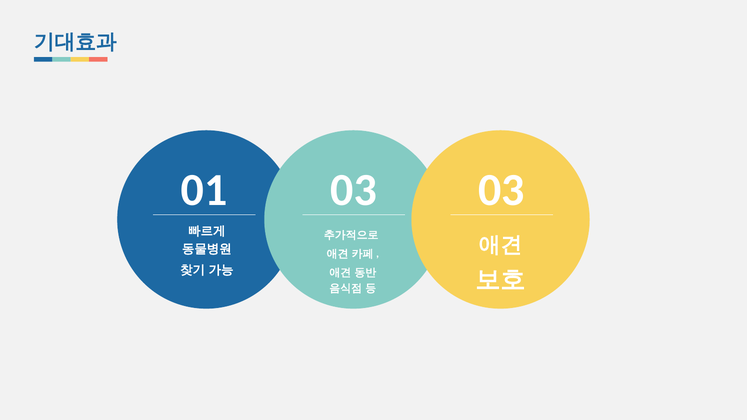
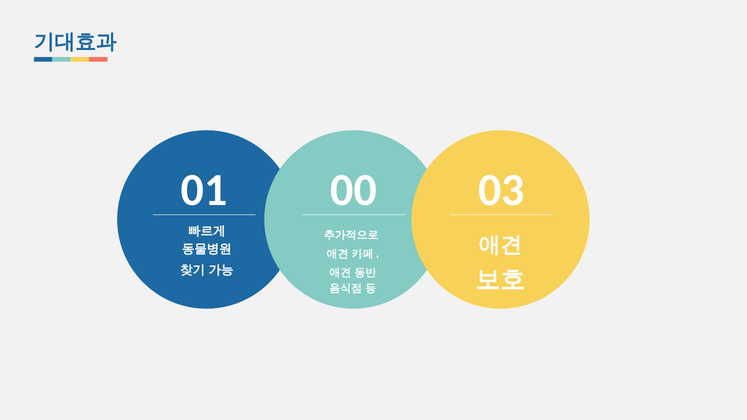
01 03: 03 -> 00
